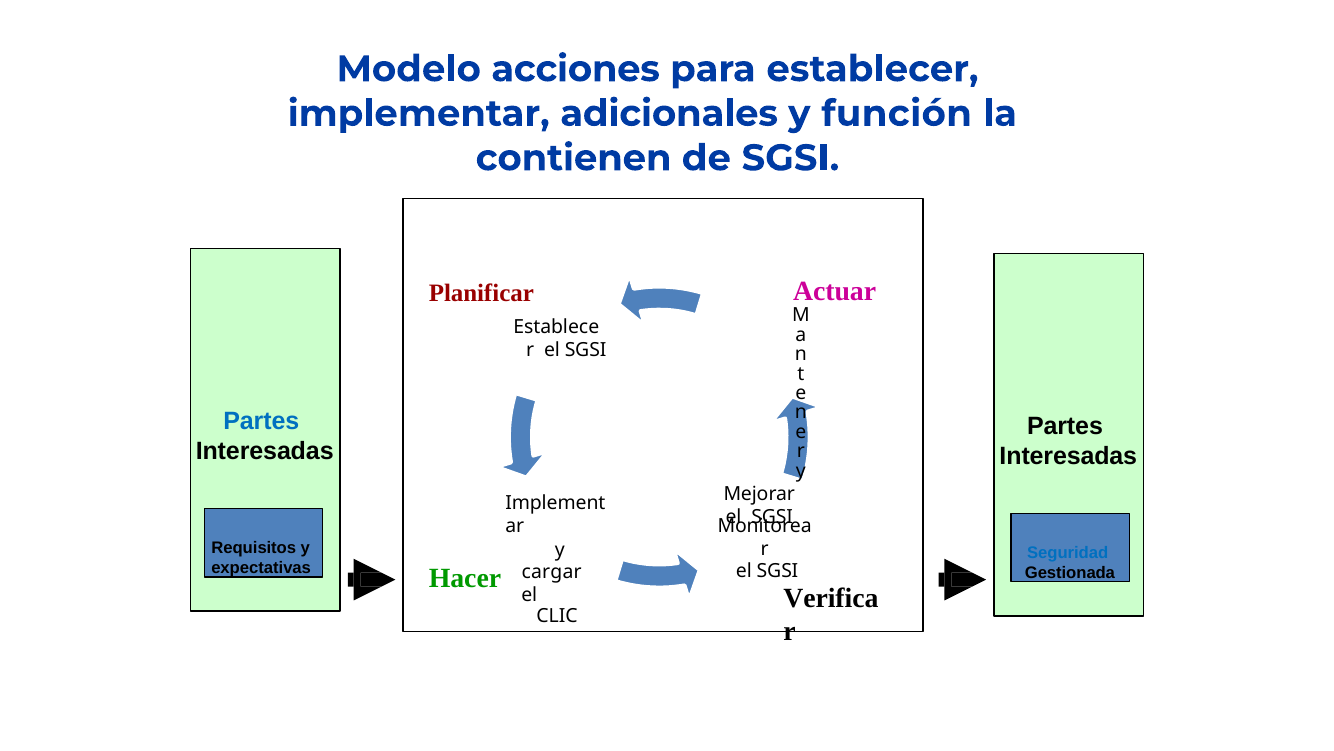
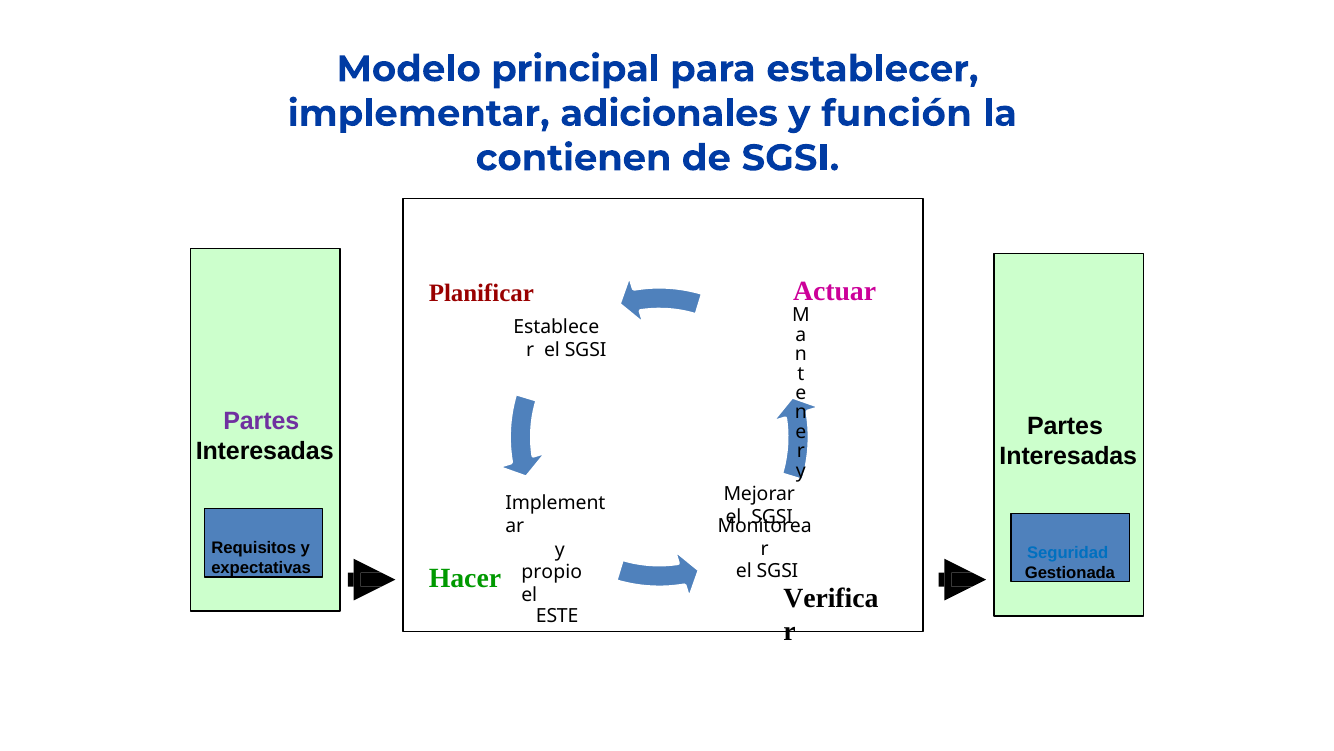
acciones: acciones -> principal
Partes at (261, 421) colour: blue -> purple
cargar: cargar -> propio
CLIC: CLIC -> ESTE
